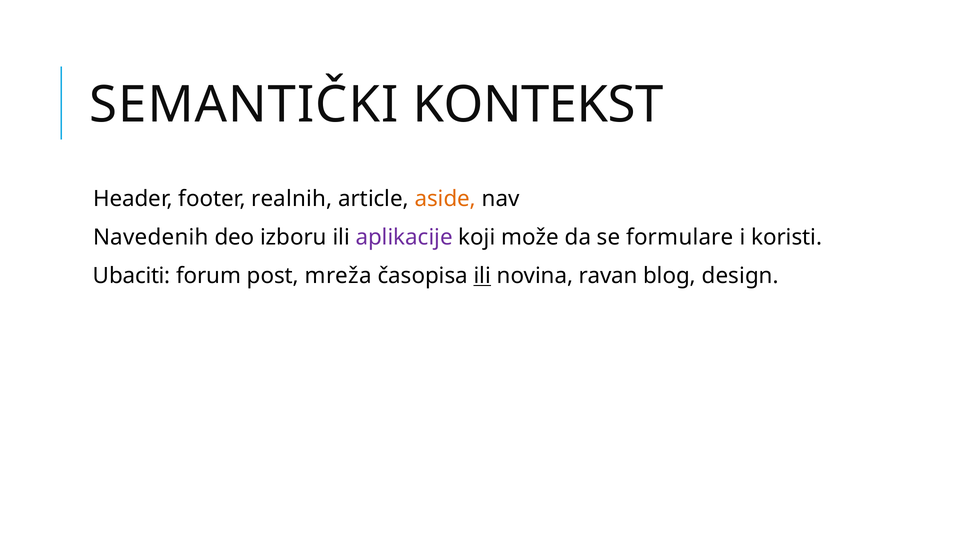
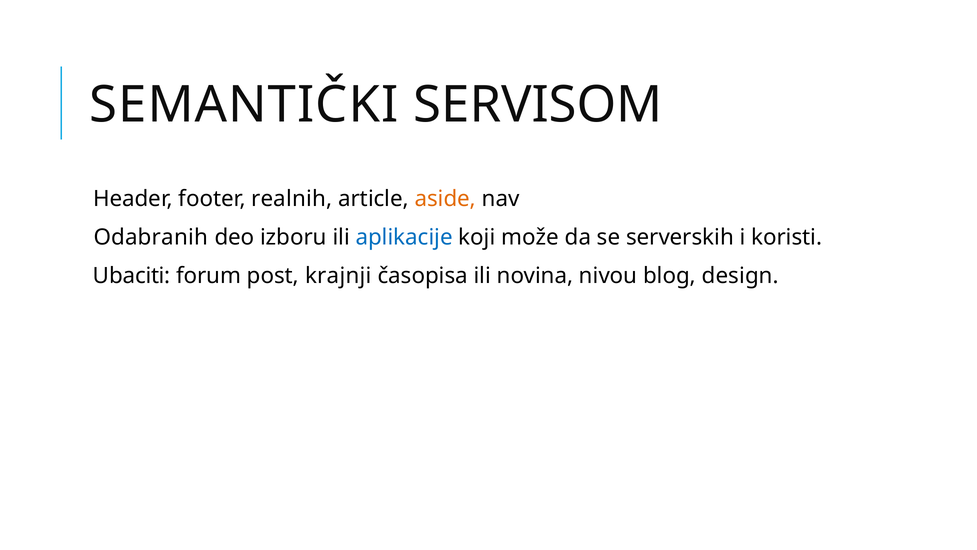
KONTEKST: KONTEKST -> SERVISOM
Navedenih: Navedenih -> Odabranih
aplikacije colour: purple -> blue
formulare: formulare -> serverskih
mreža: mreža -> krajnji
ili at (482, 276) underline: present -> none
ravan: ravan -> nivou
